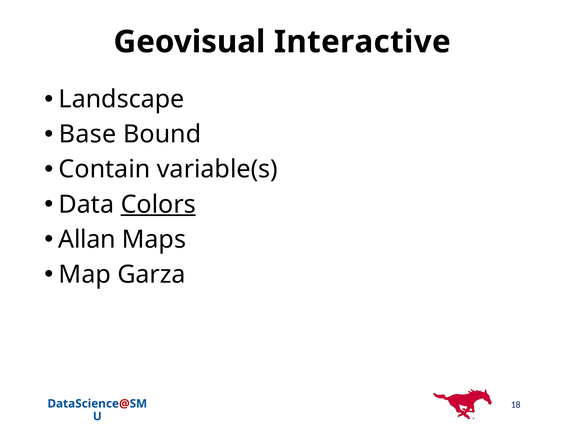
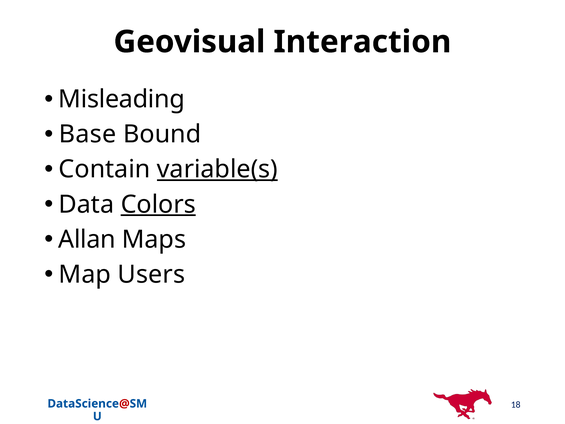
Interactive: Interactive -> Interaction
Landscape: Landscape -> Misleading
variable(s underline: none -> present
Garza: Garza -> Users
